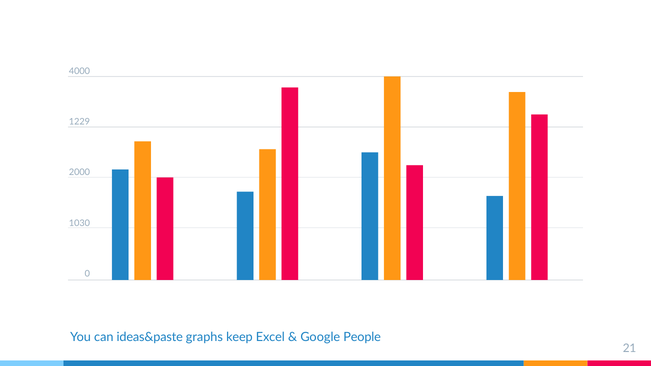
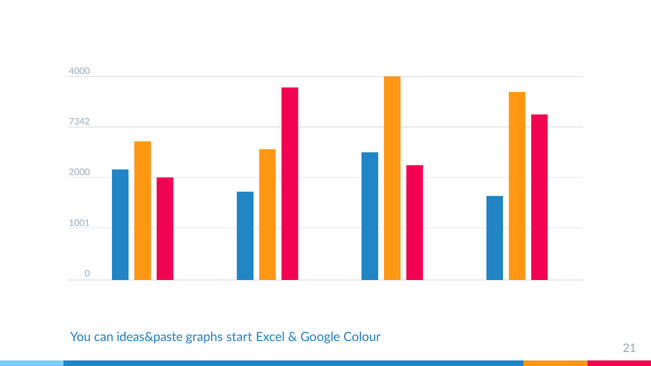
1229: 1229 -> 7342
1030: 1030 -> 1001
keep: keep -> start
People: People -> Colour
